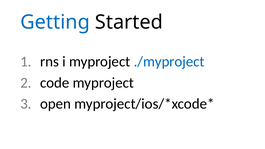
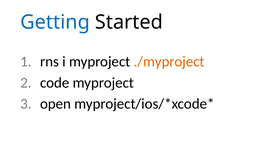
./myproject colour: blue -> orange
